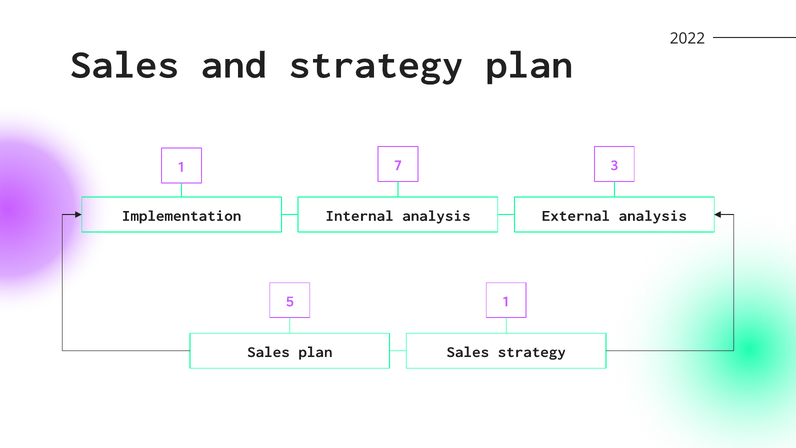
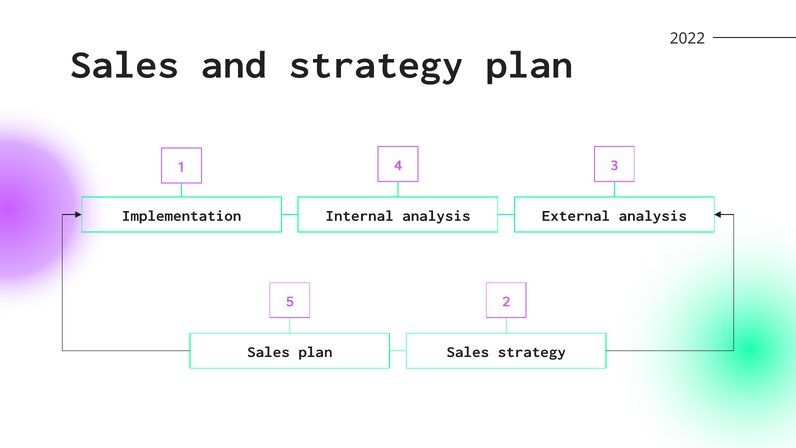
7: 7 -> 4
5 1: 1 -> 2
